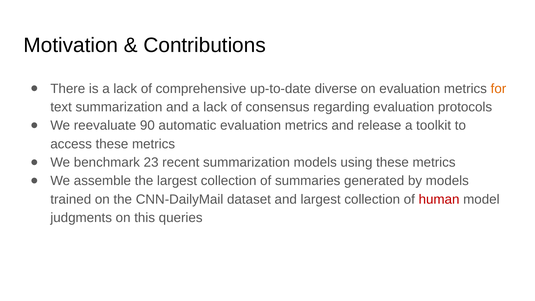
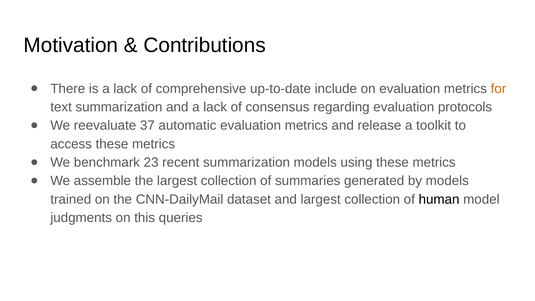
diverse: diverse -> include
90: 90 -> 37
human colour: red -> black
